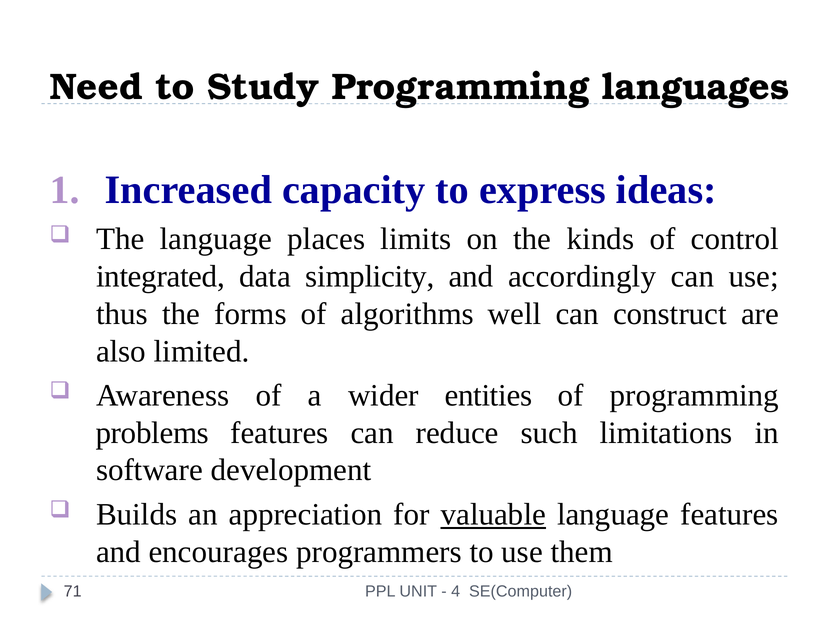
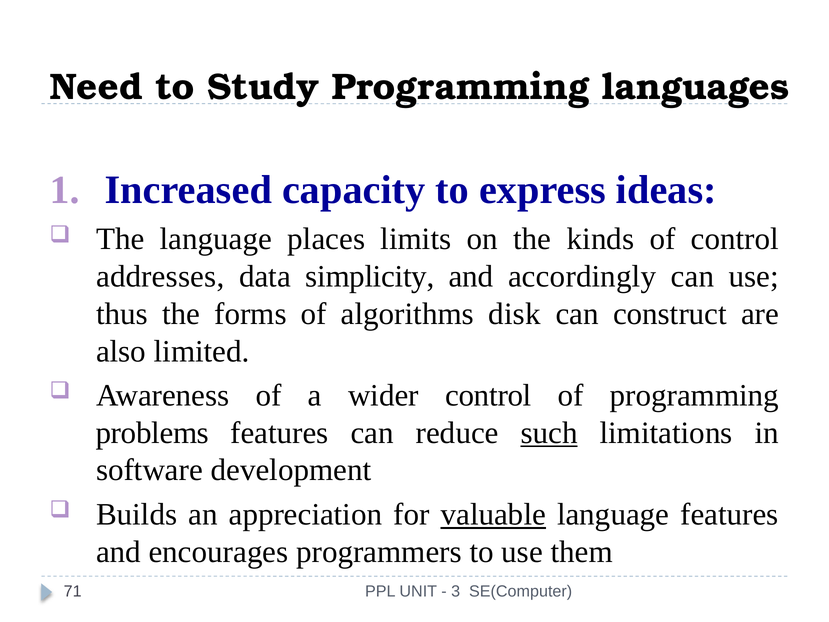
integrated: integrated -> addresses
well: well -> disk
wider entities: entities -> control
such underline: none -> present
4: 4 -> 3
